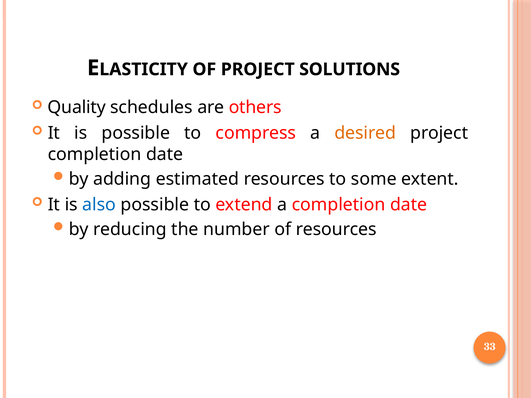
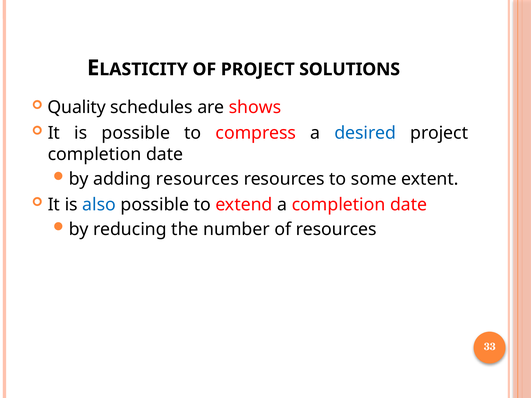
others: others -> shows
desired colour: orange -> blue
adding estimated: estimated -> resources
